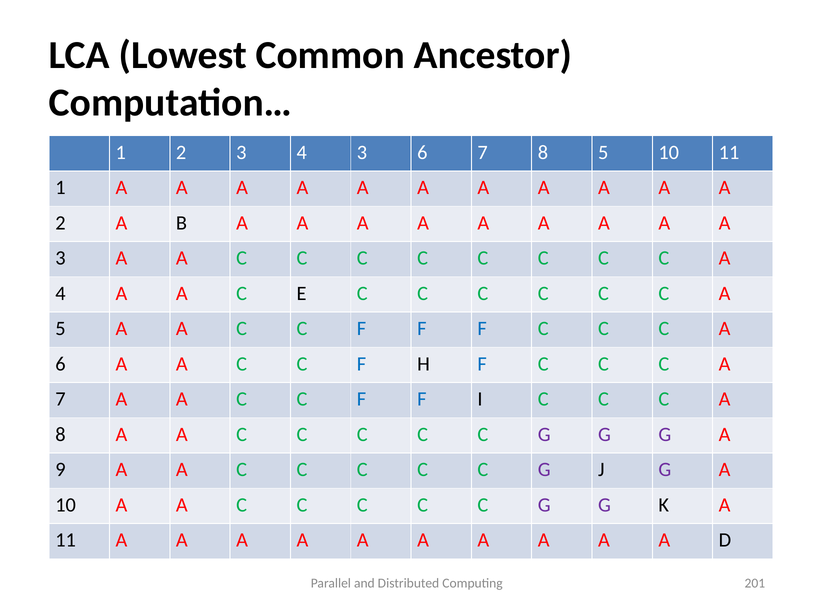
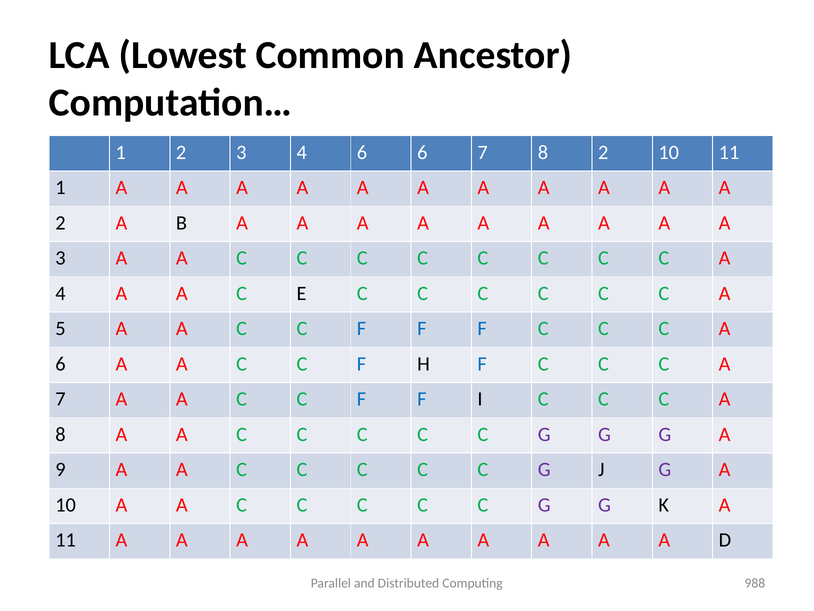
4 3: 3 -> 6
8 5: 5 -> 2
201: 201 -> 988
